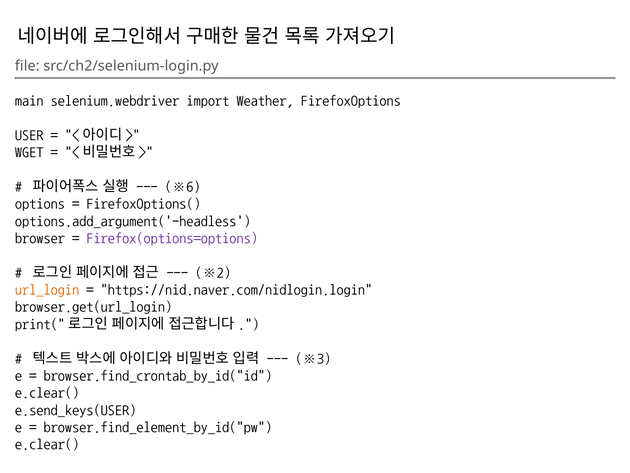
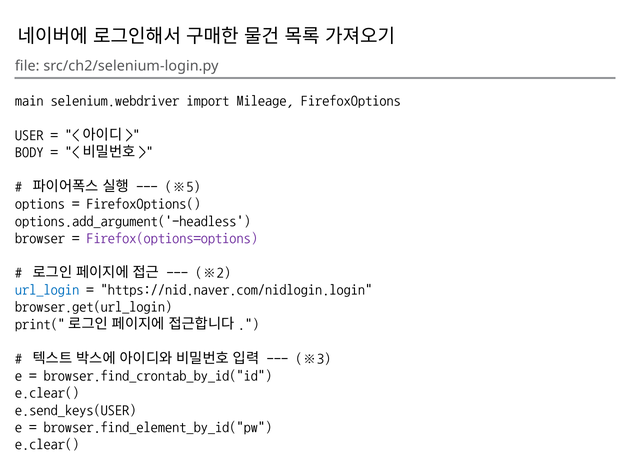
Weather: Weather -> Mileage
WGET: WGET -> BODY
※6: ※6 -> ※5
url_login colour: orange -> blue
